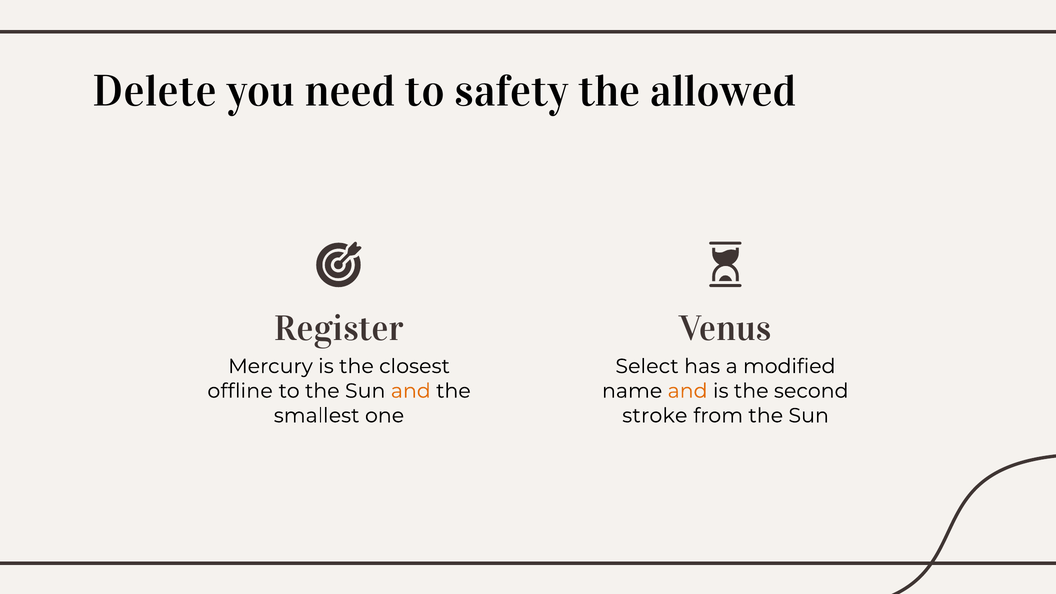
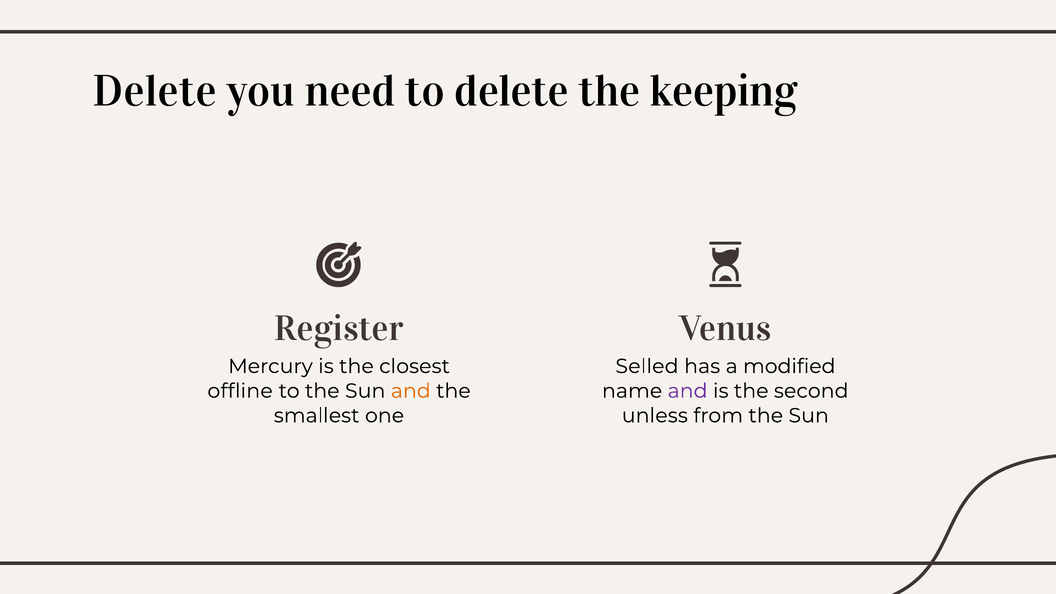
to safety: safety -> delete
allowed: allowed -> keeping
Select: Select -> Selled
and at (688, 391) colour: orange -> purple
stroke: stroke -> unless
